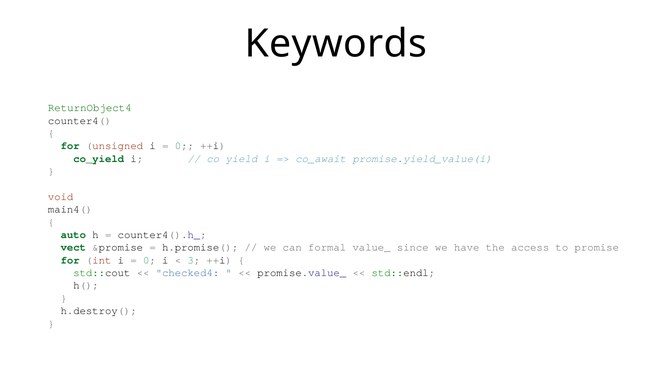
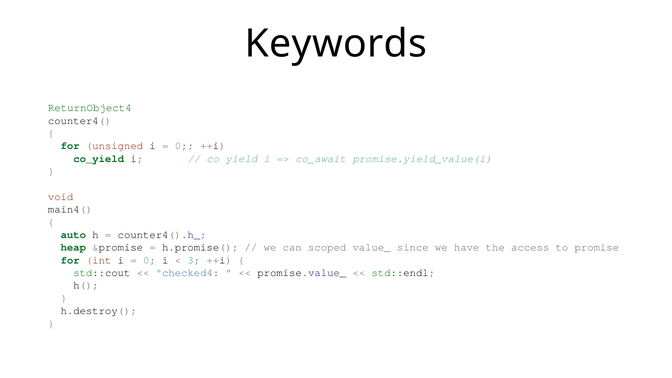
vect: vect -> heap
formal: formal -> scoped
